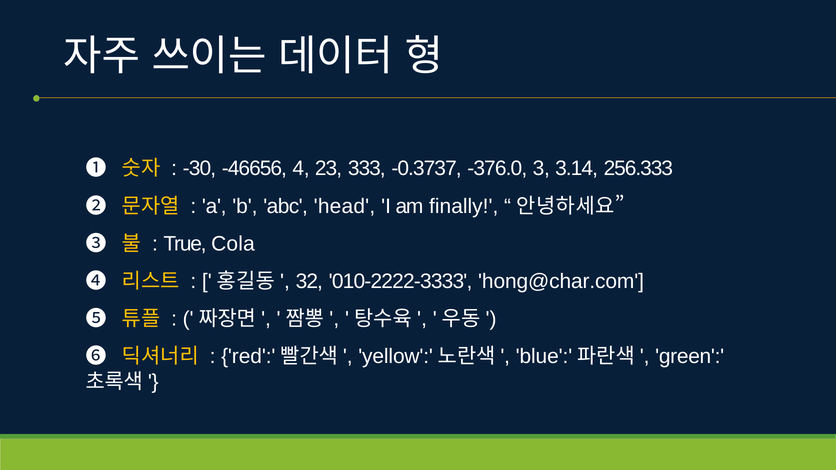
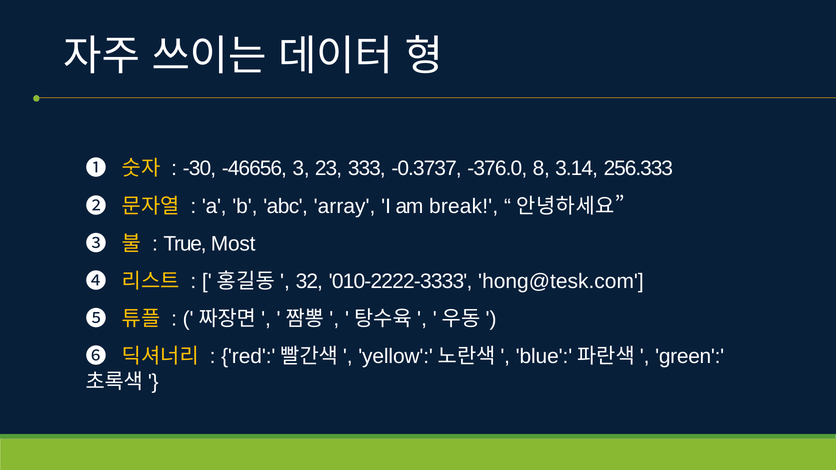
4: 4 -> 3
3: 3 -> 8
head: head -> array
finally: finally -> break
Cola: Cola -> Most
hong@char.com: hong@char.com -> hong@tesk.com
